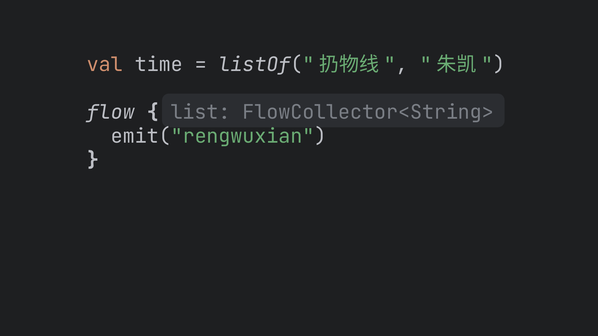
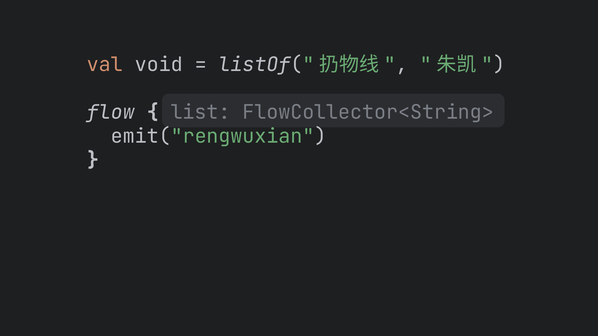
time: time -> void
